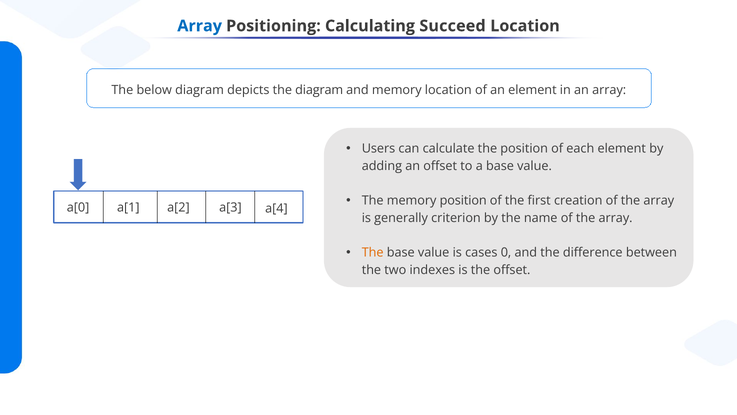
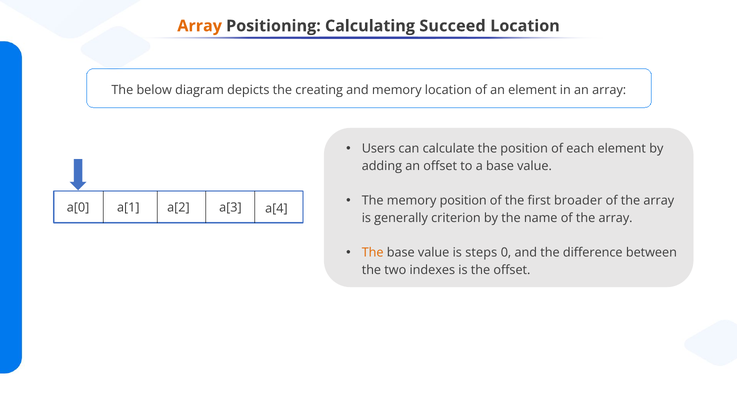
Array at (200, 26) colour: blue -> orange
the diagram: diagram -> creating
creation: creation -> broader
cases: cases -> steps
